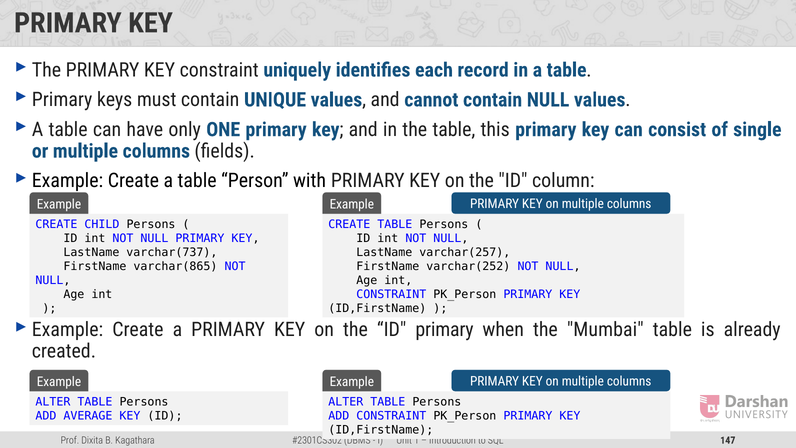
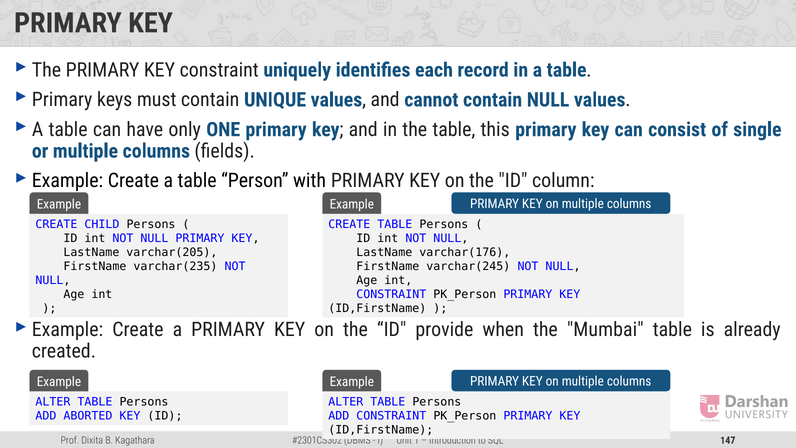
varchar(737: varchar(737 -> varchar(205
varchar(257: varchar(257 -> varchar(176
varchar(865: varchar(865 -> varchar(235
varchar(252: varchar(252 -> varchar(245
ID primary: primary -> provide
AVERAGE: AVERAGE -> ABORTED
